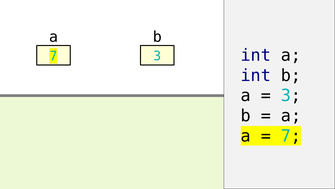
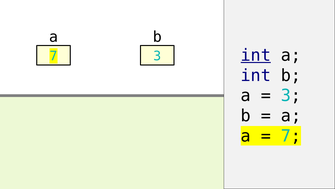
int at (256, 55) underline: none -> present
